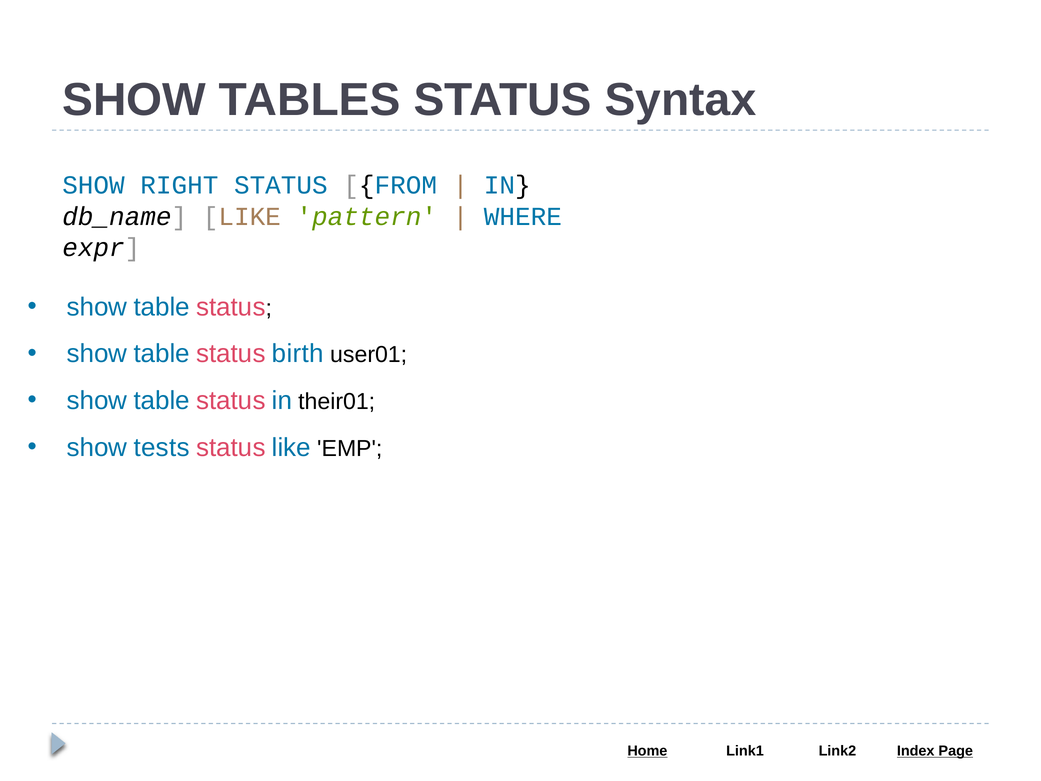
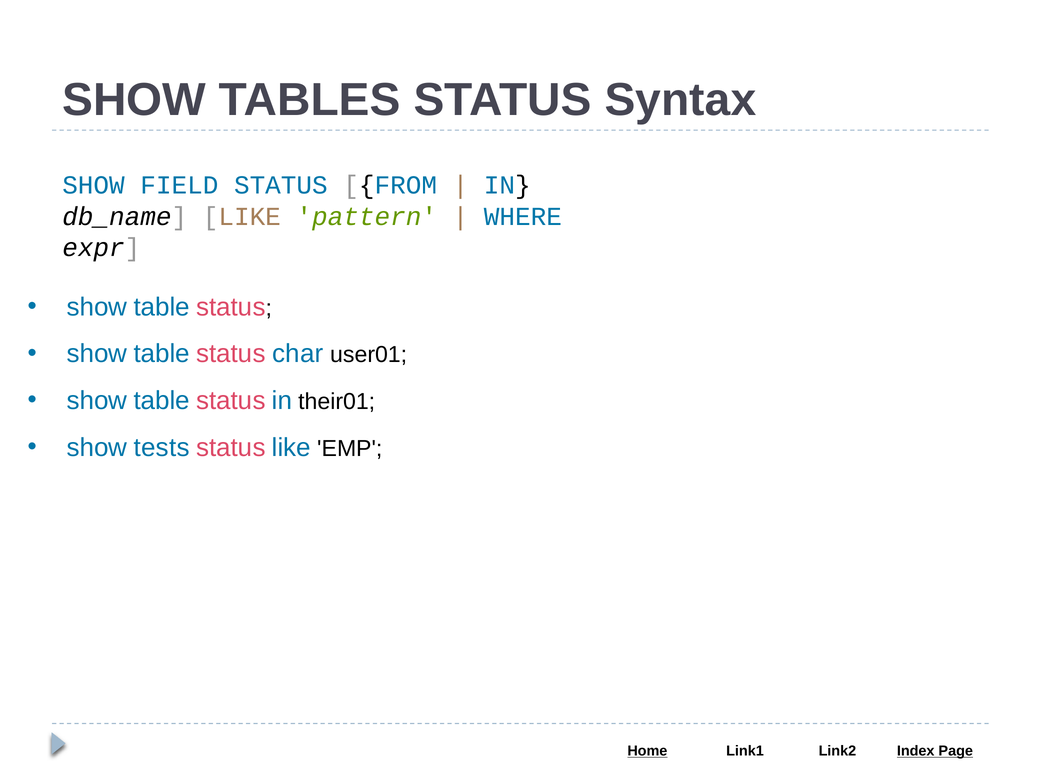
RIGHT: RIGHT -> FIELD
birth: birth -> char
